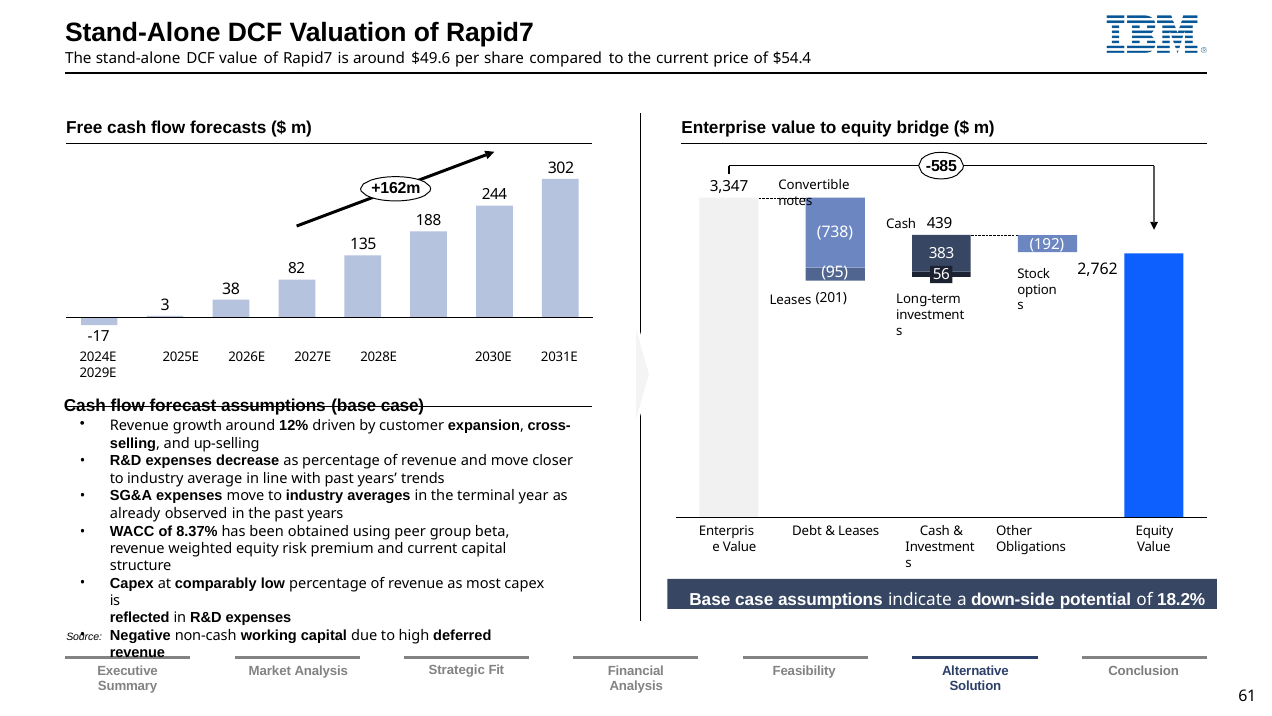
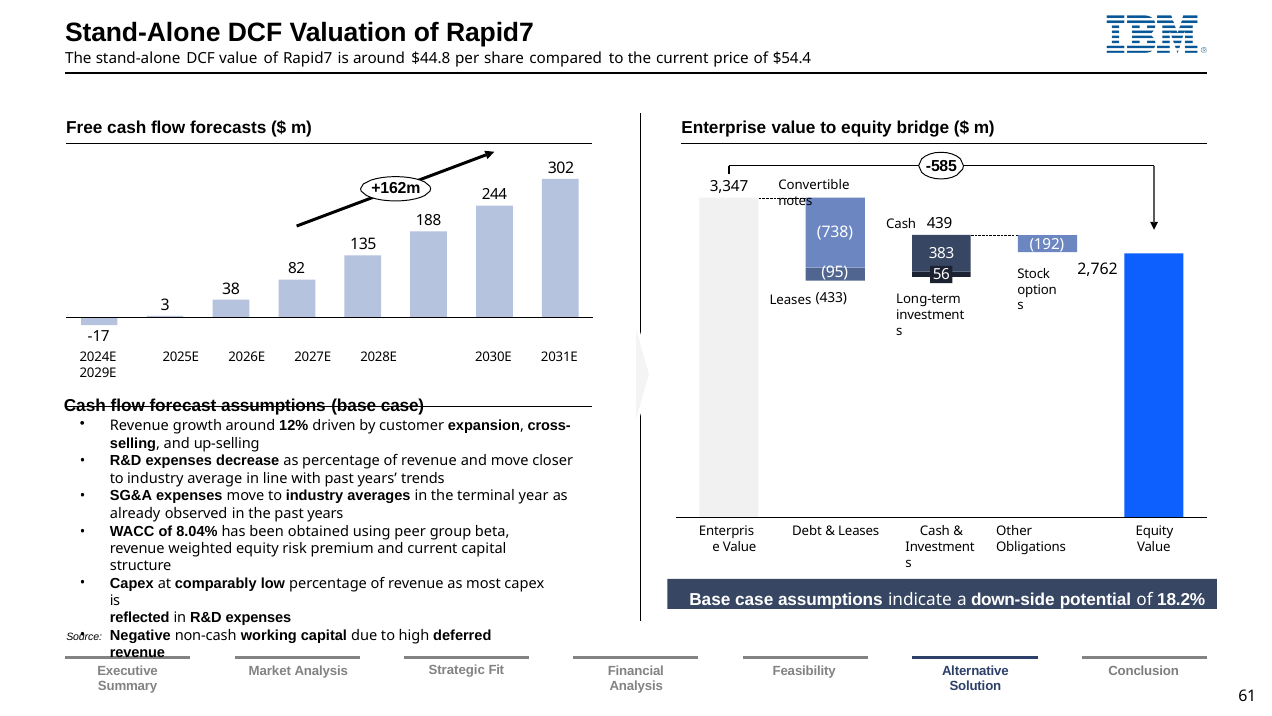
$49.6: $49.6 -> $44.8
201: 201 -> 433
8.37%: 8.37% -> 8.04%
